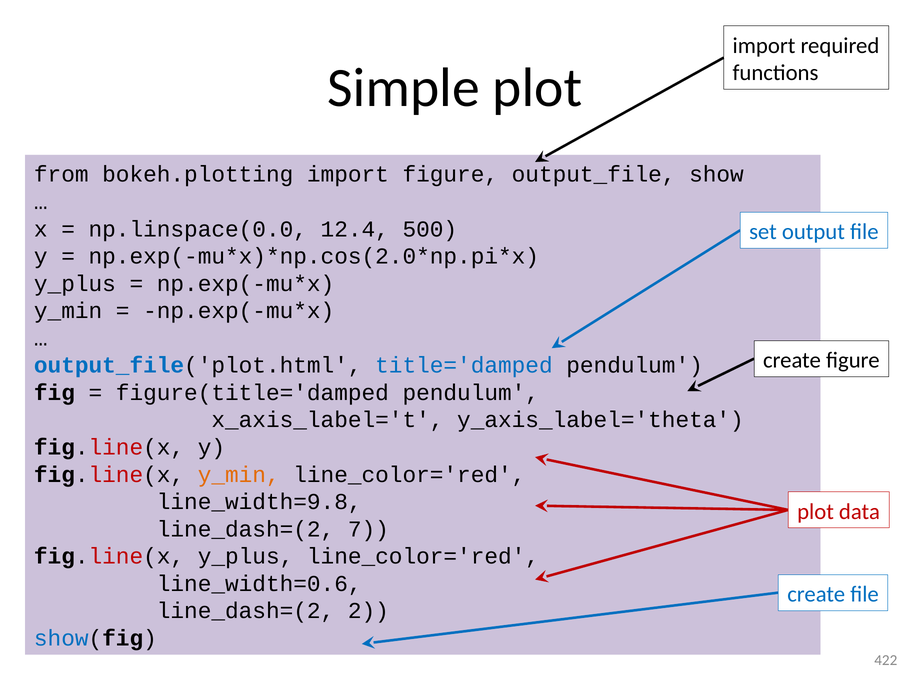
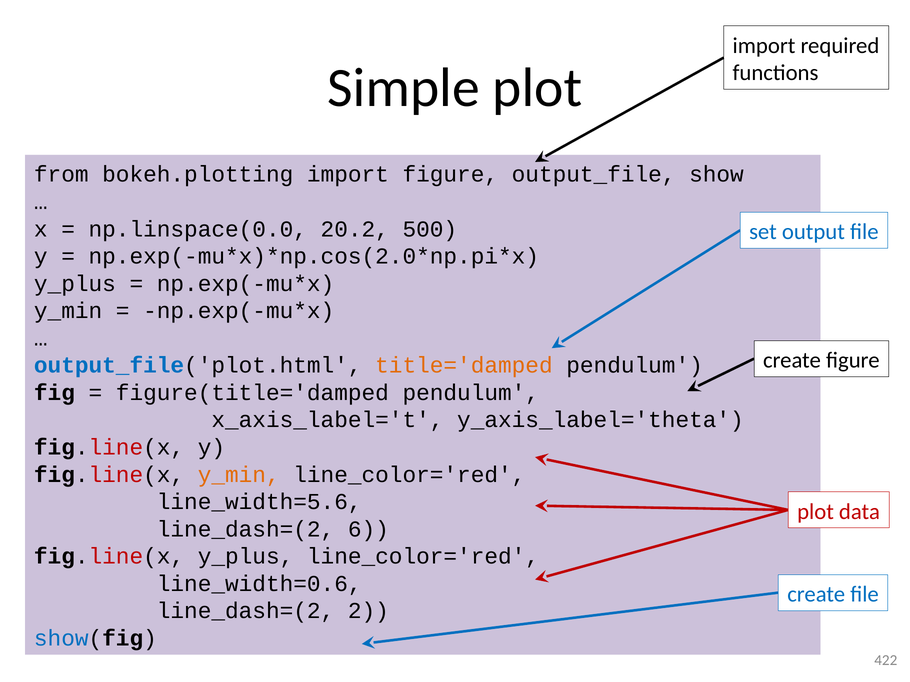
12.4: 12.4 -> 20.2
title='damped colour: blue -> orange
line_width=9.8: line_width=9.8 -> line_width=5.6
7: 7 -> 6
